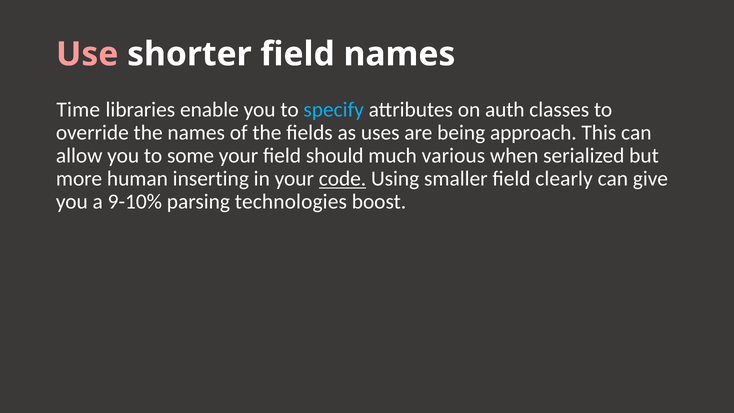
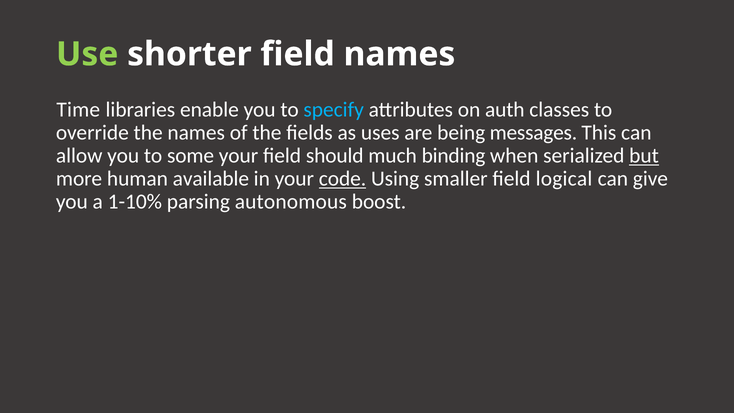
Use colour: pink -> light green
approach: approach -> messages
various: various -> binding
but underline: none -> present
inserting: inserting -> available
clearly: clearly -> logical
9-10%: 9-10% -> 1-10%
technologies: technologies -> autonomous
